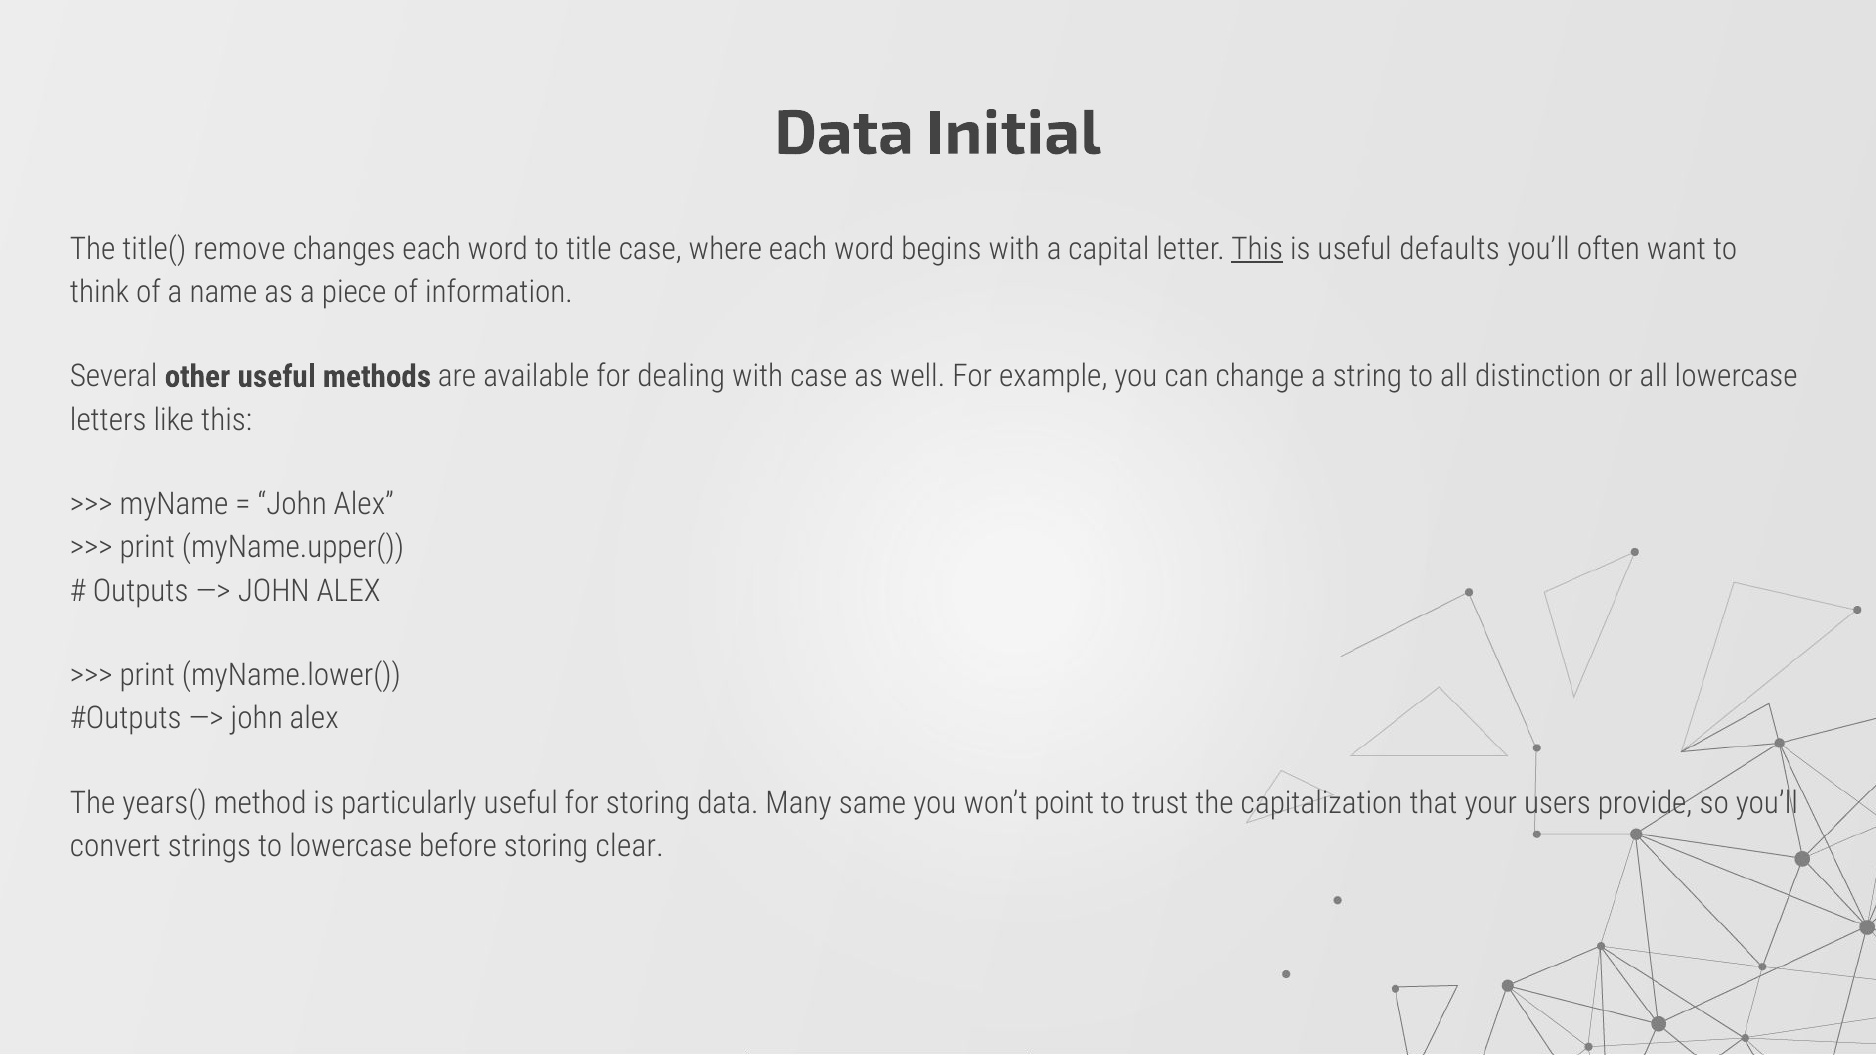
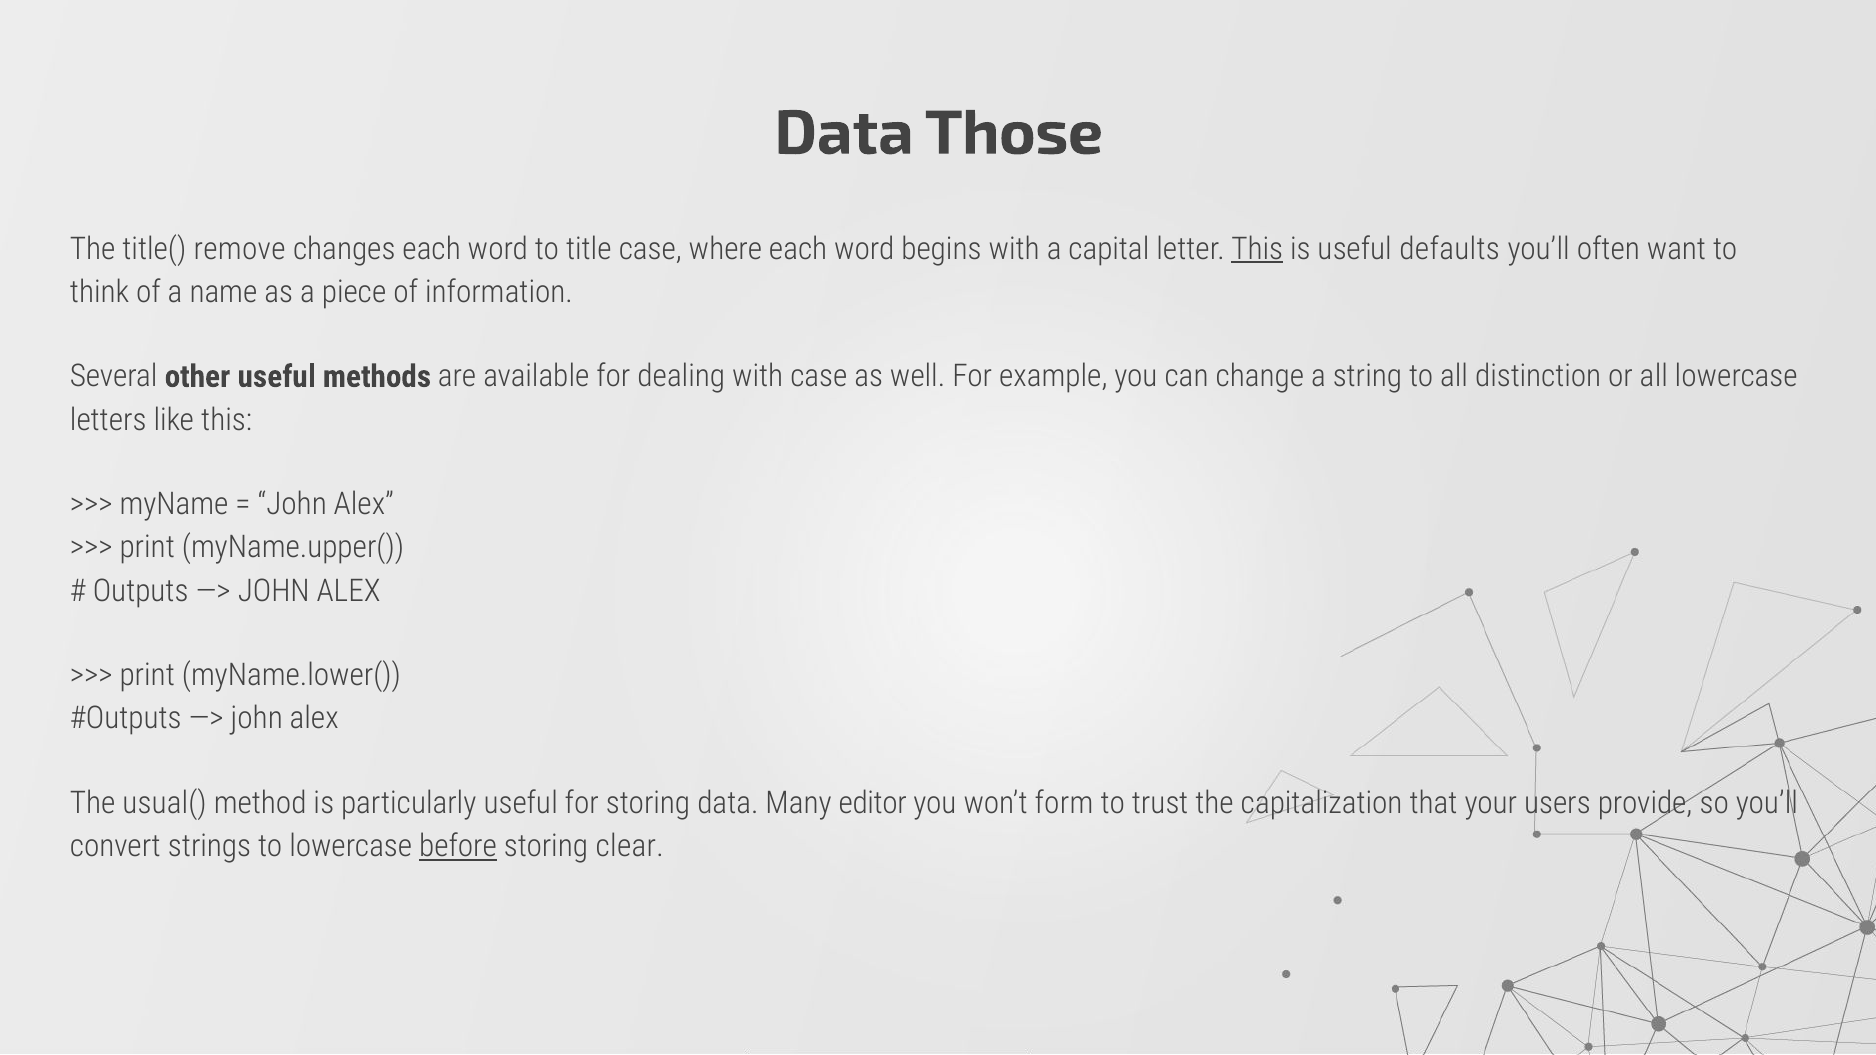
Initial: Initial -> Those
years(: years( -> usual(
same: same -> editor
point: point -> form
before underline: none -> present
